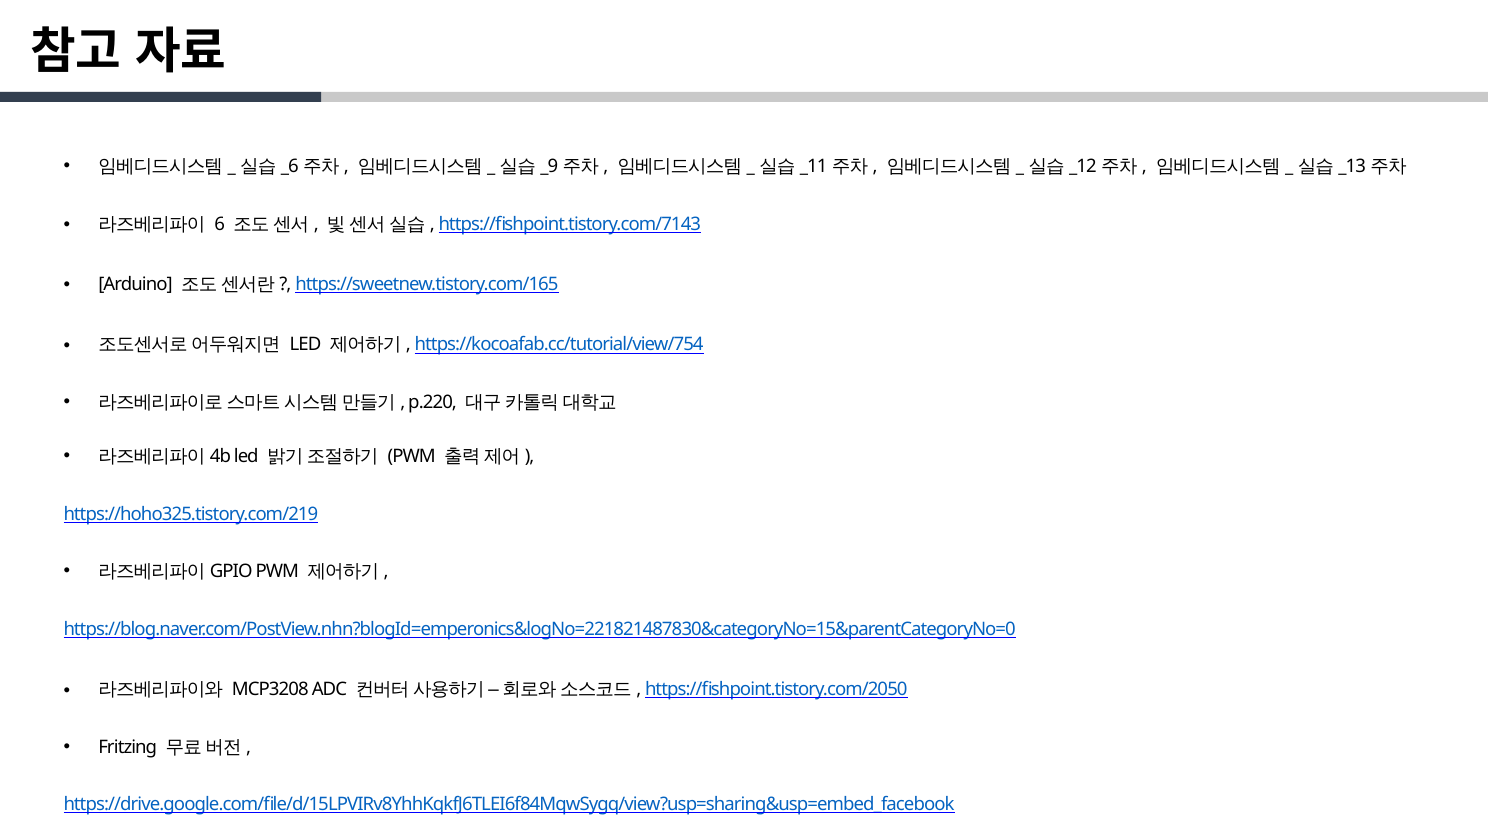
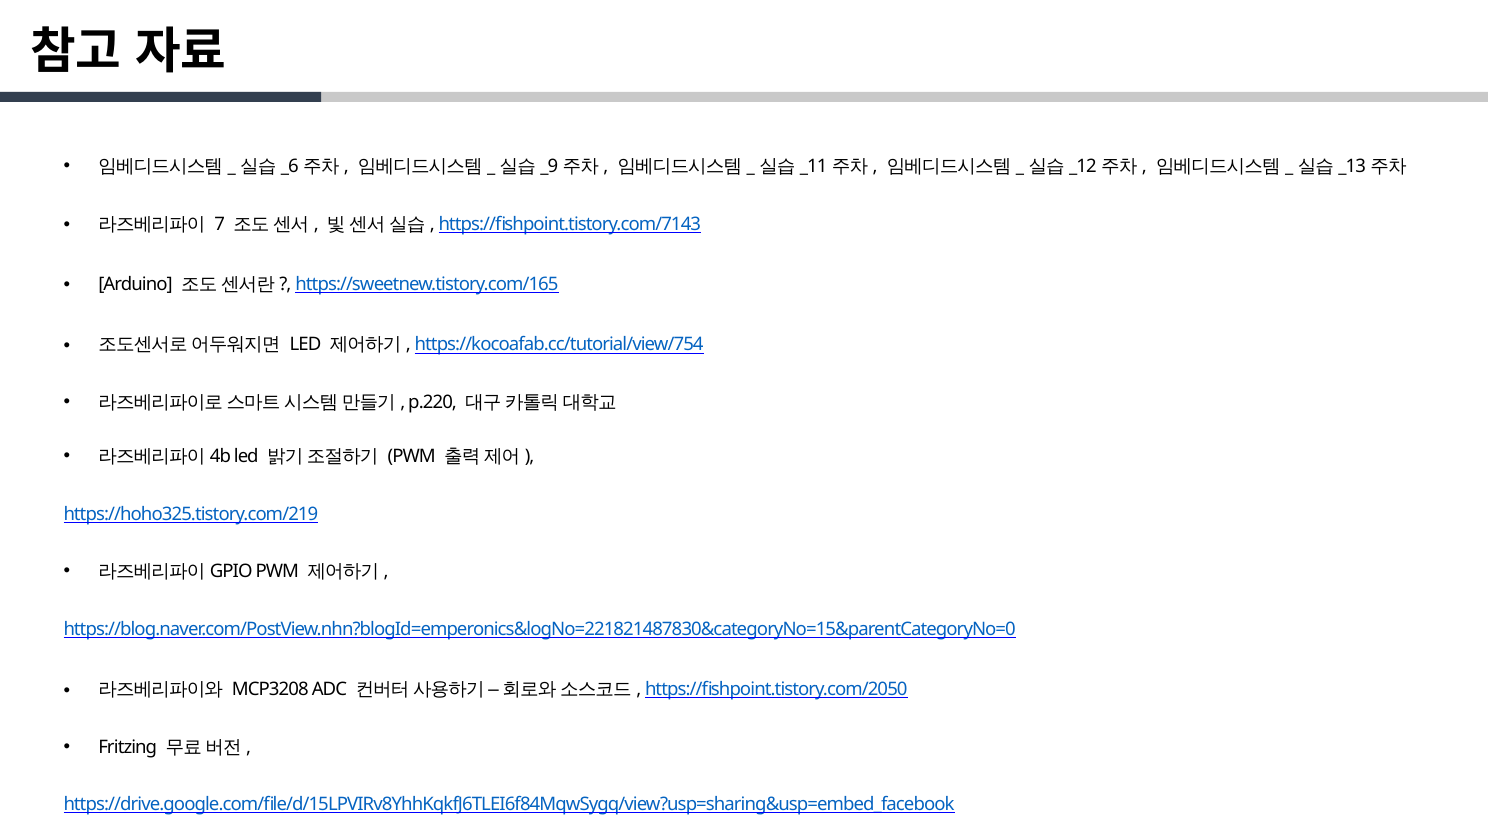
6: 6 -> 7
